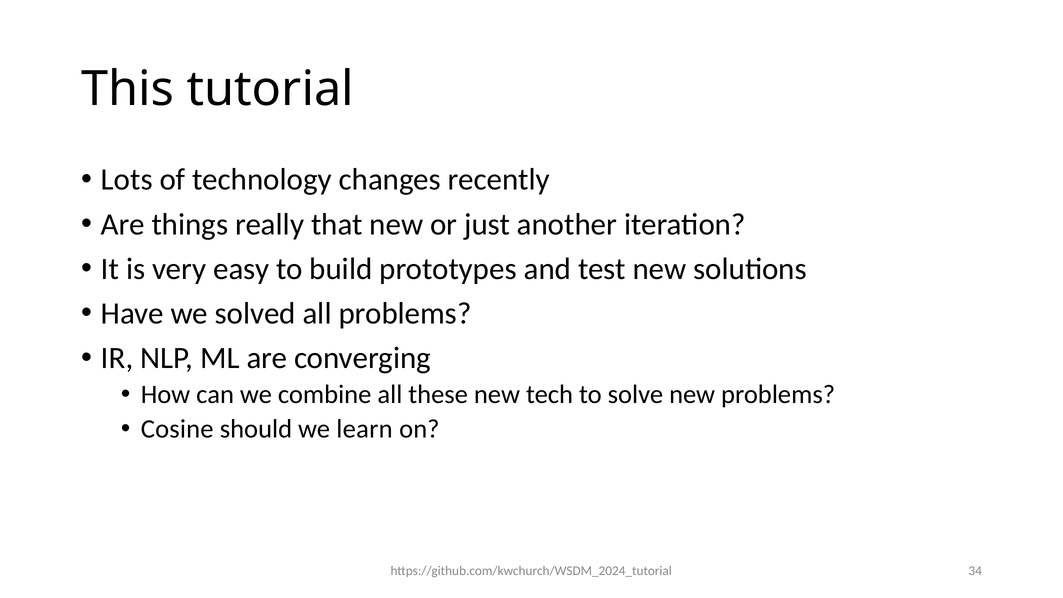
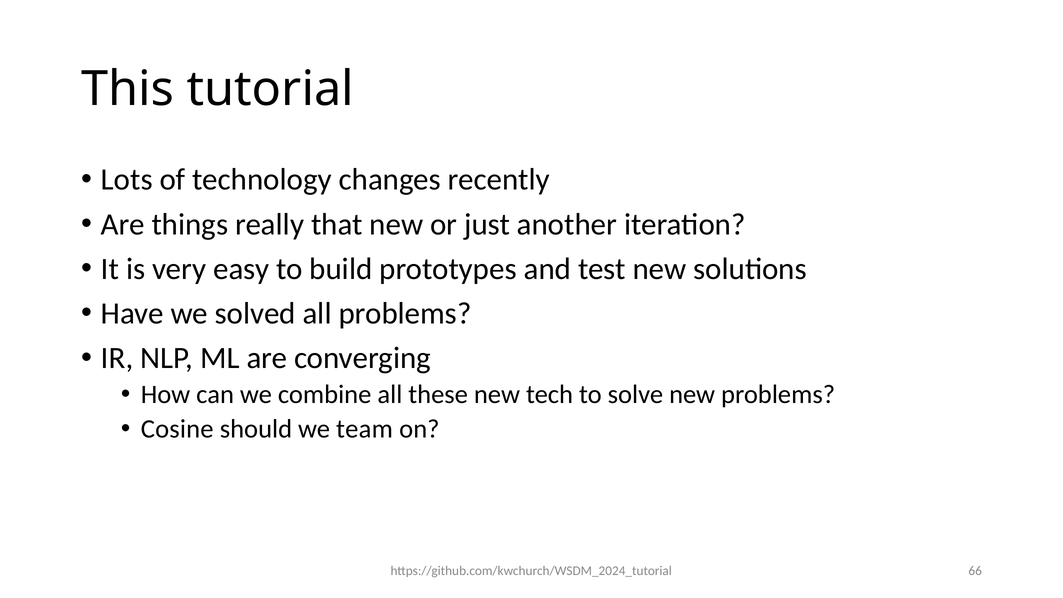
learn: learn -> team
34: 34 -> 66
